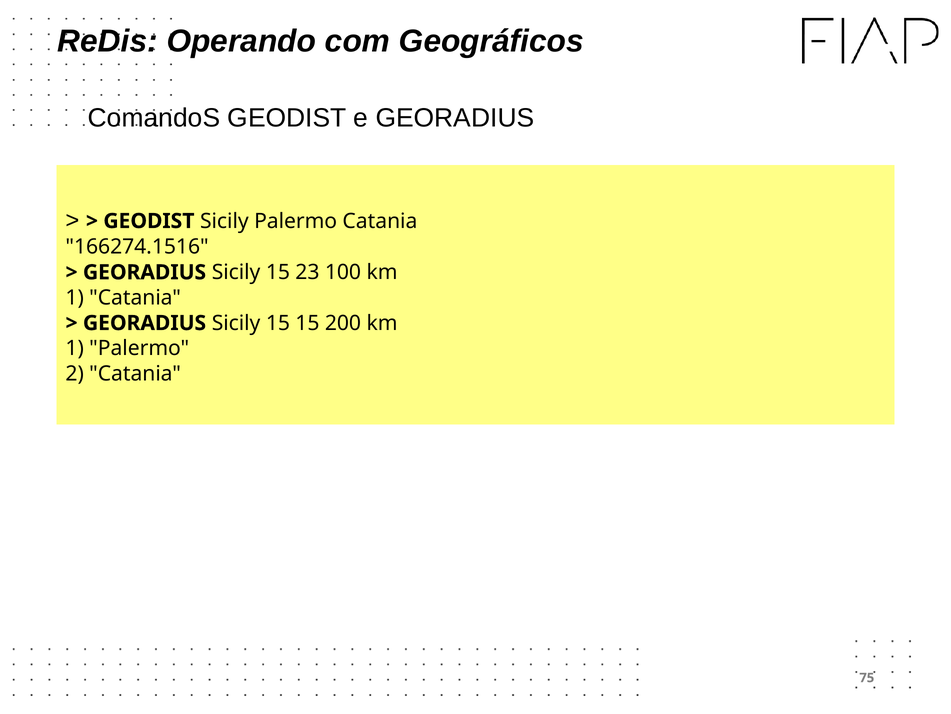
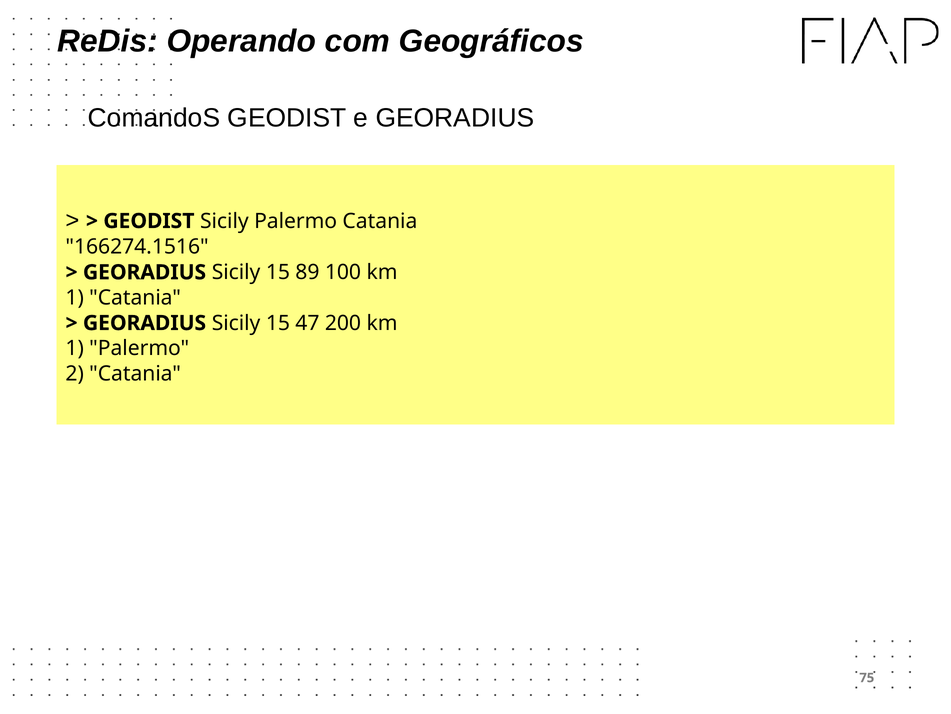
23: 23 -> 89
15 15: 15 -> 47
